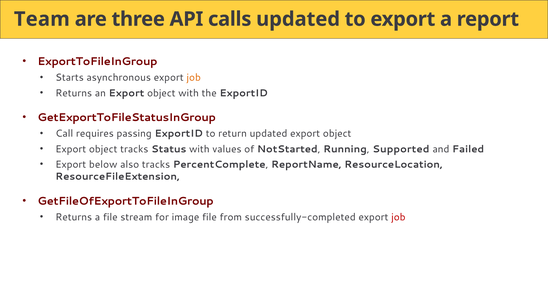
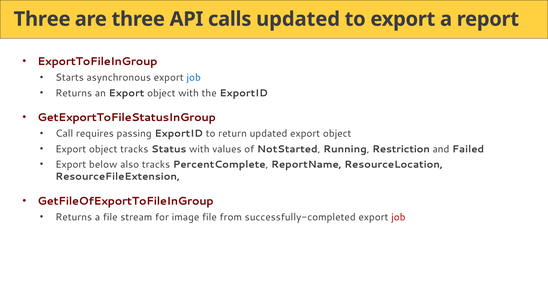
Team at (42, 19): Team -> Three
job at (194, 78) colour: orange -> blue
Supported: Supported -> Restriction
